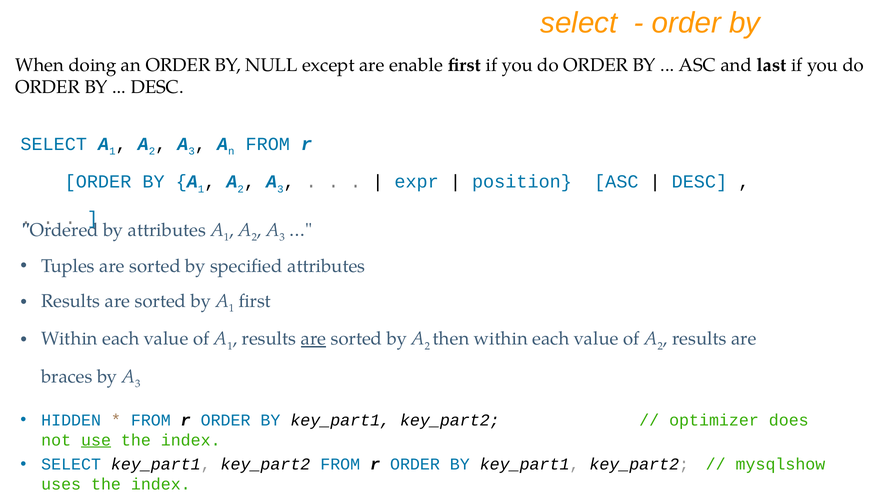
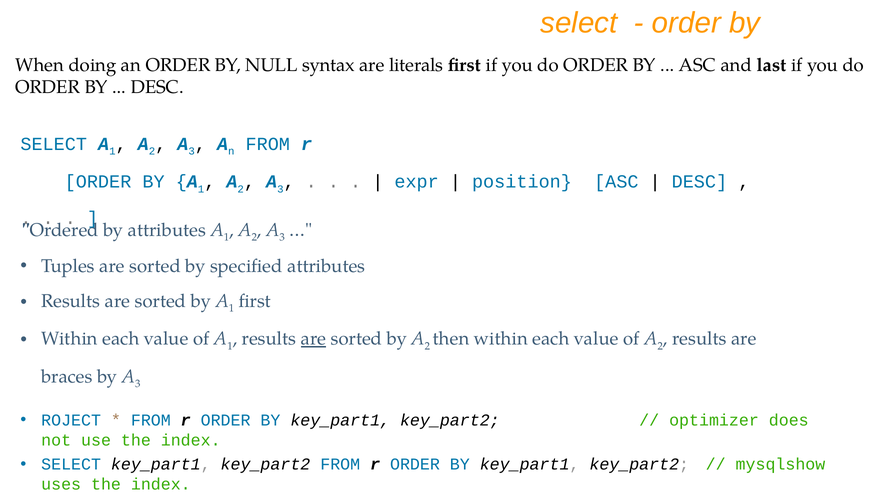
except: except -> syntax
enable: enable -> literals
HIDDEN: HIDDEN -> ROJECT
use underline: present -> none
